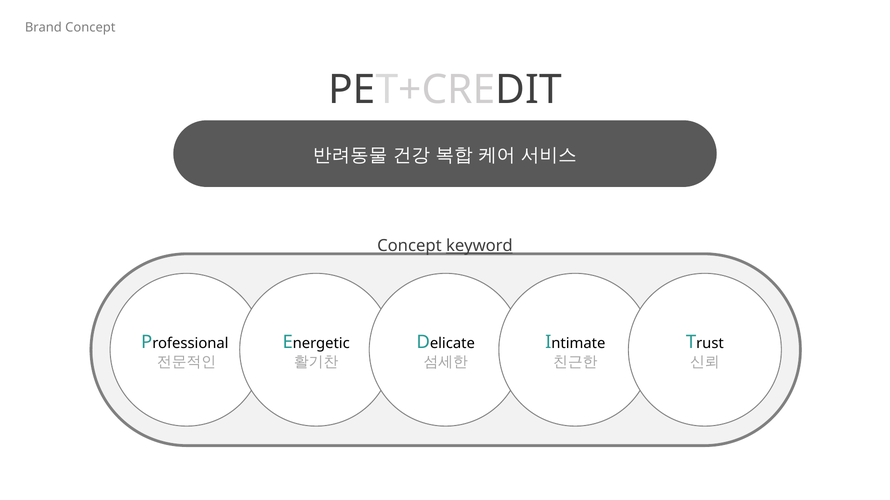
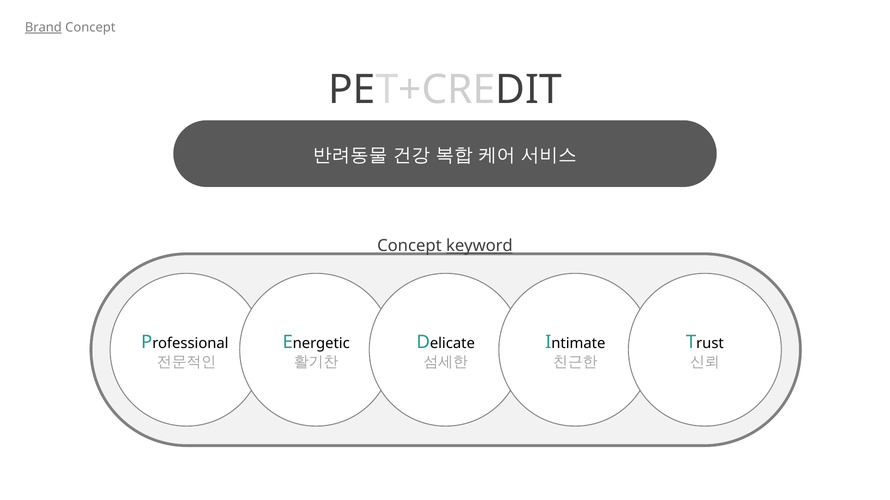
Brand underline: none -> present
